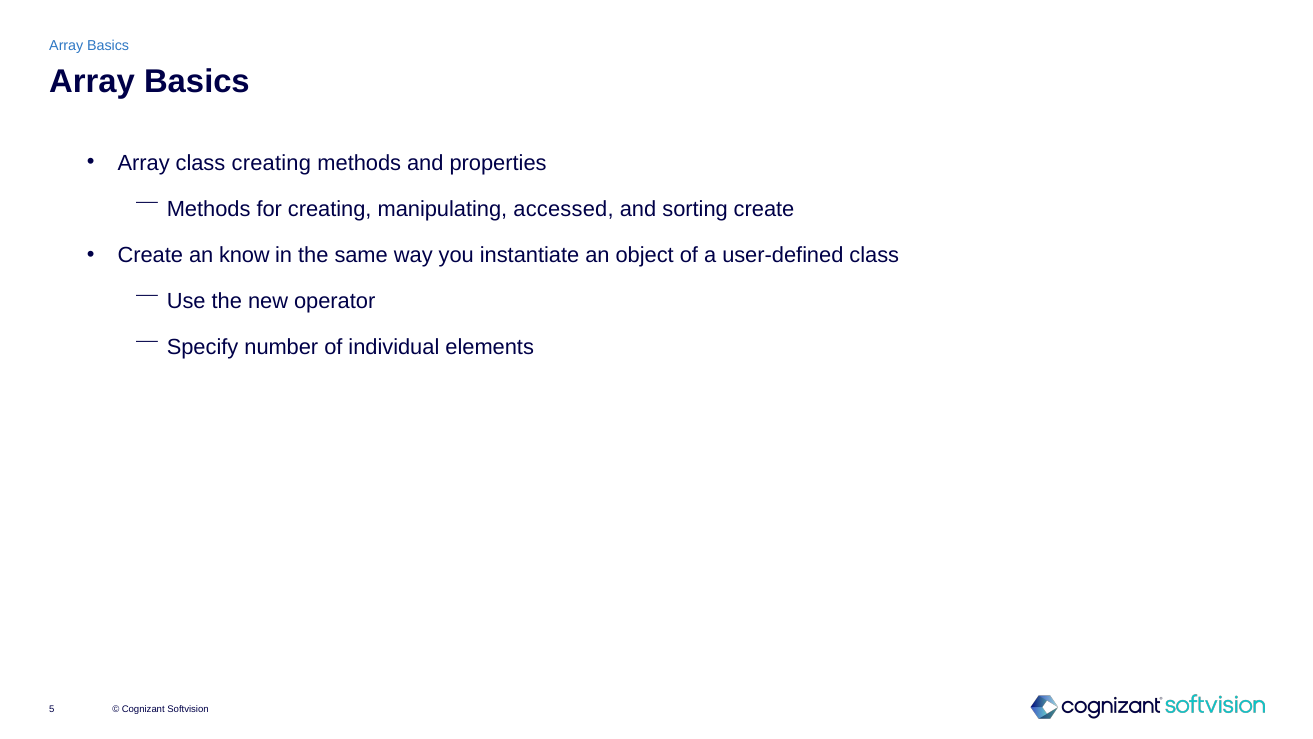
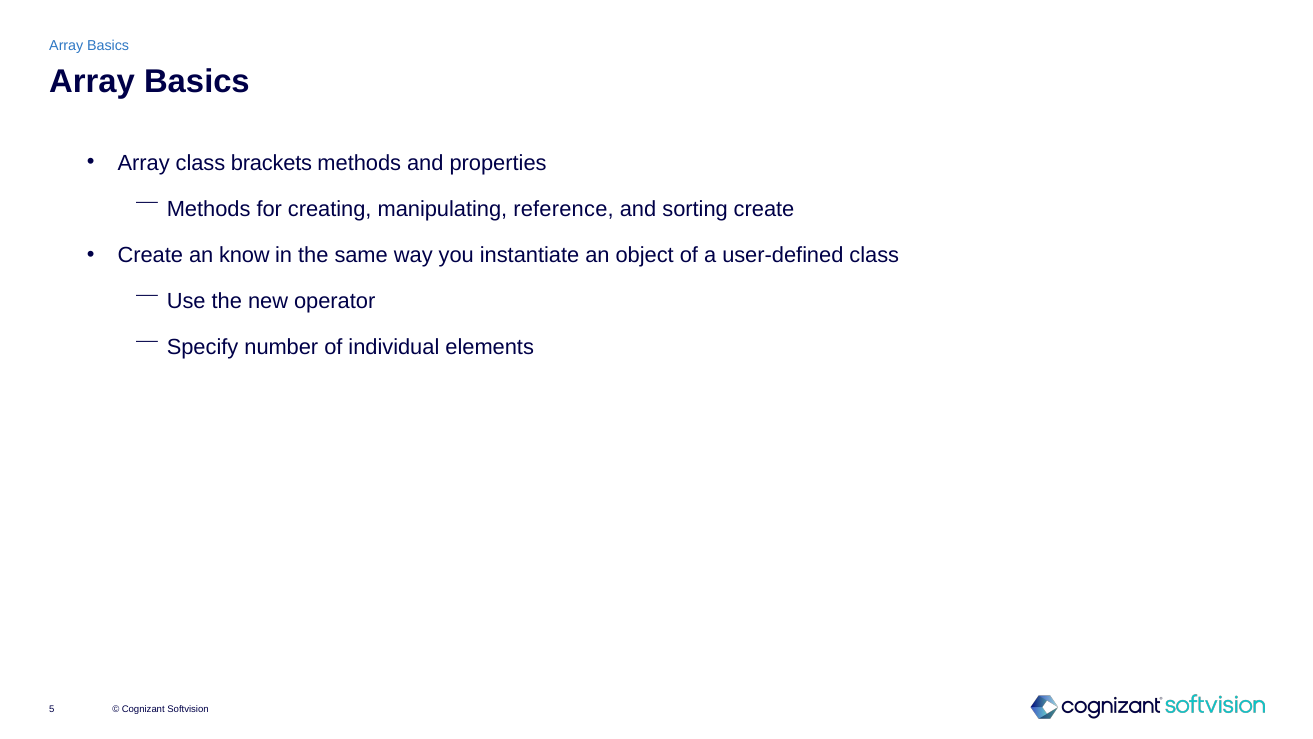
class creating: creating -> brackets
accessed: accessed -> reference
